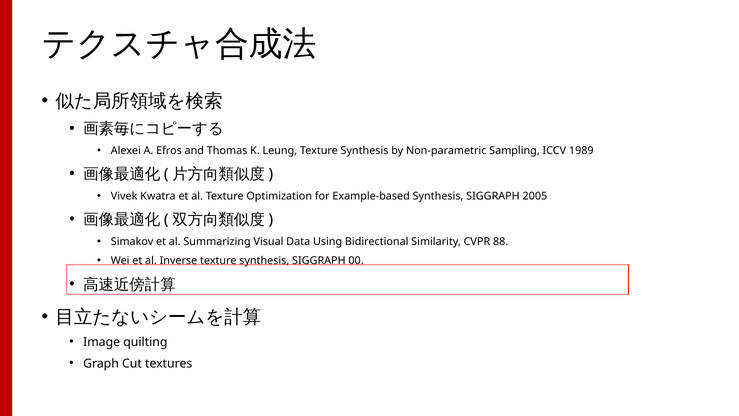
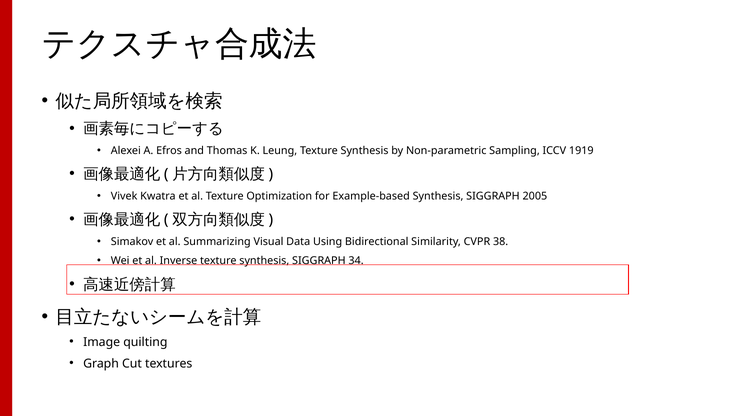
1989: 1989 -> 1919
88: 88 -> 38
00: 00 -> 34
